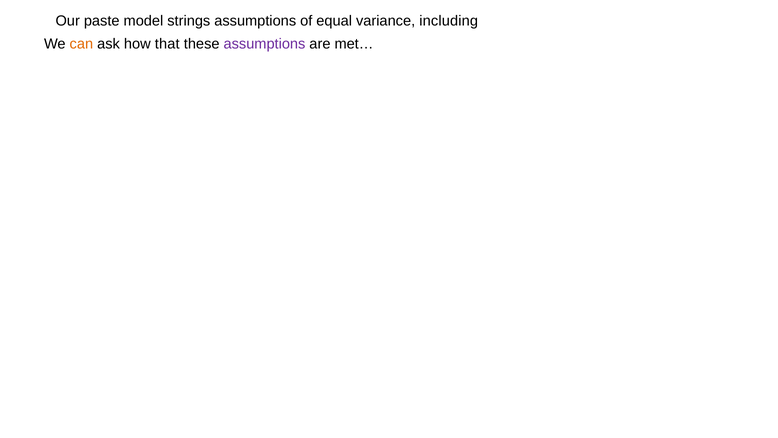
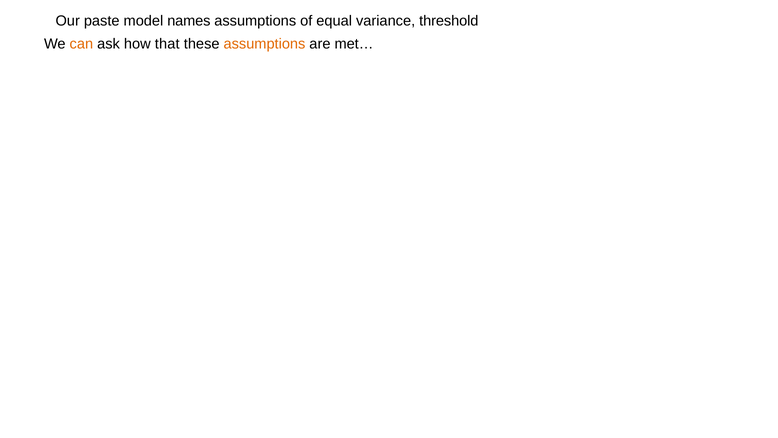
strings: strings -> names
including: including -> threshold
assumptions at (264, 44) colour: purple -> orange
